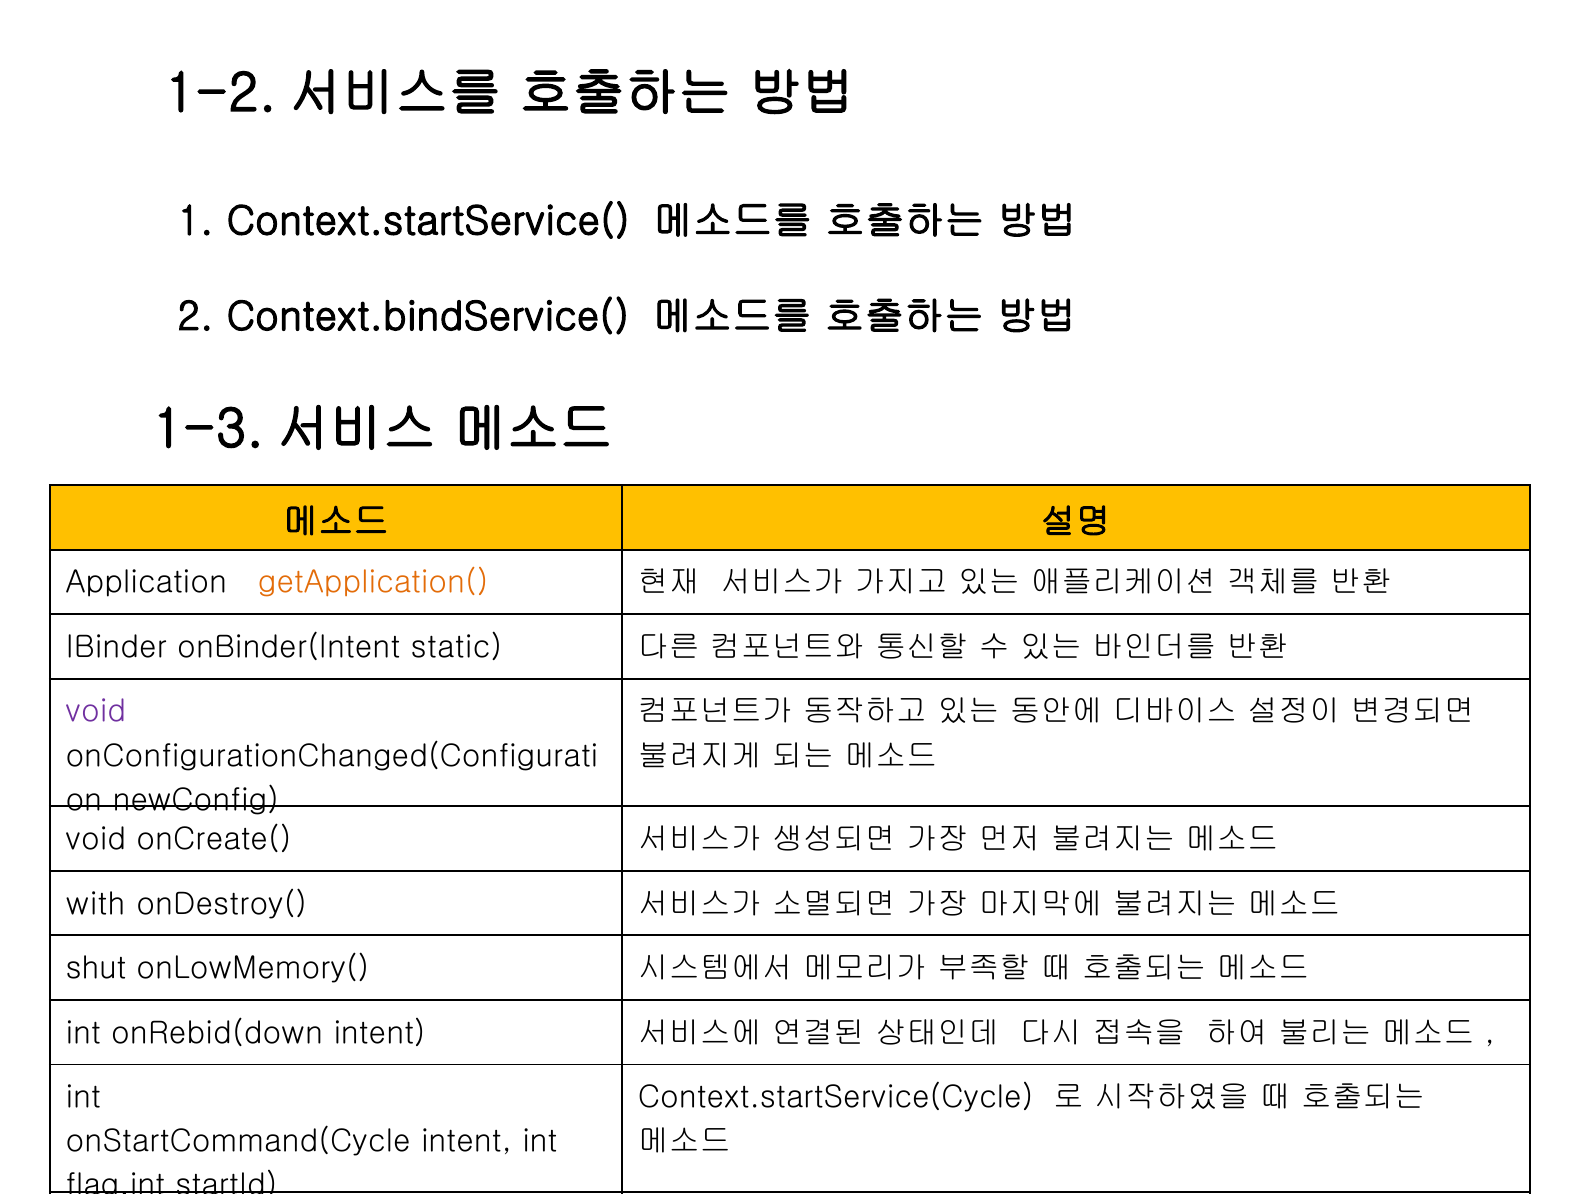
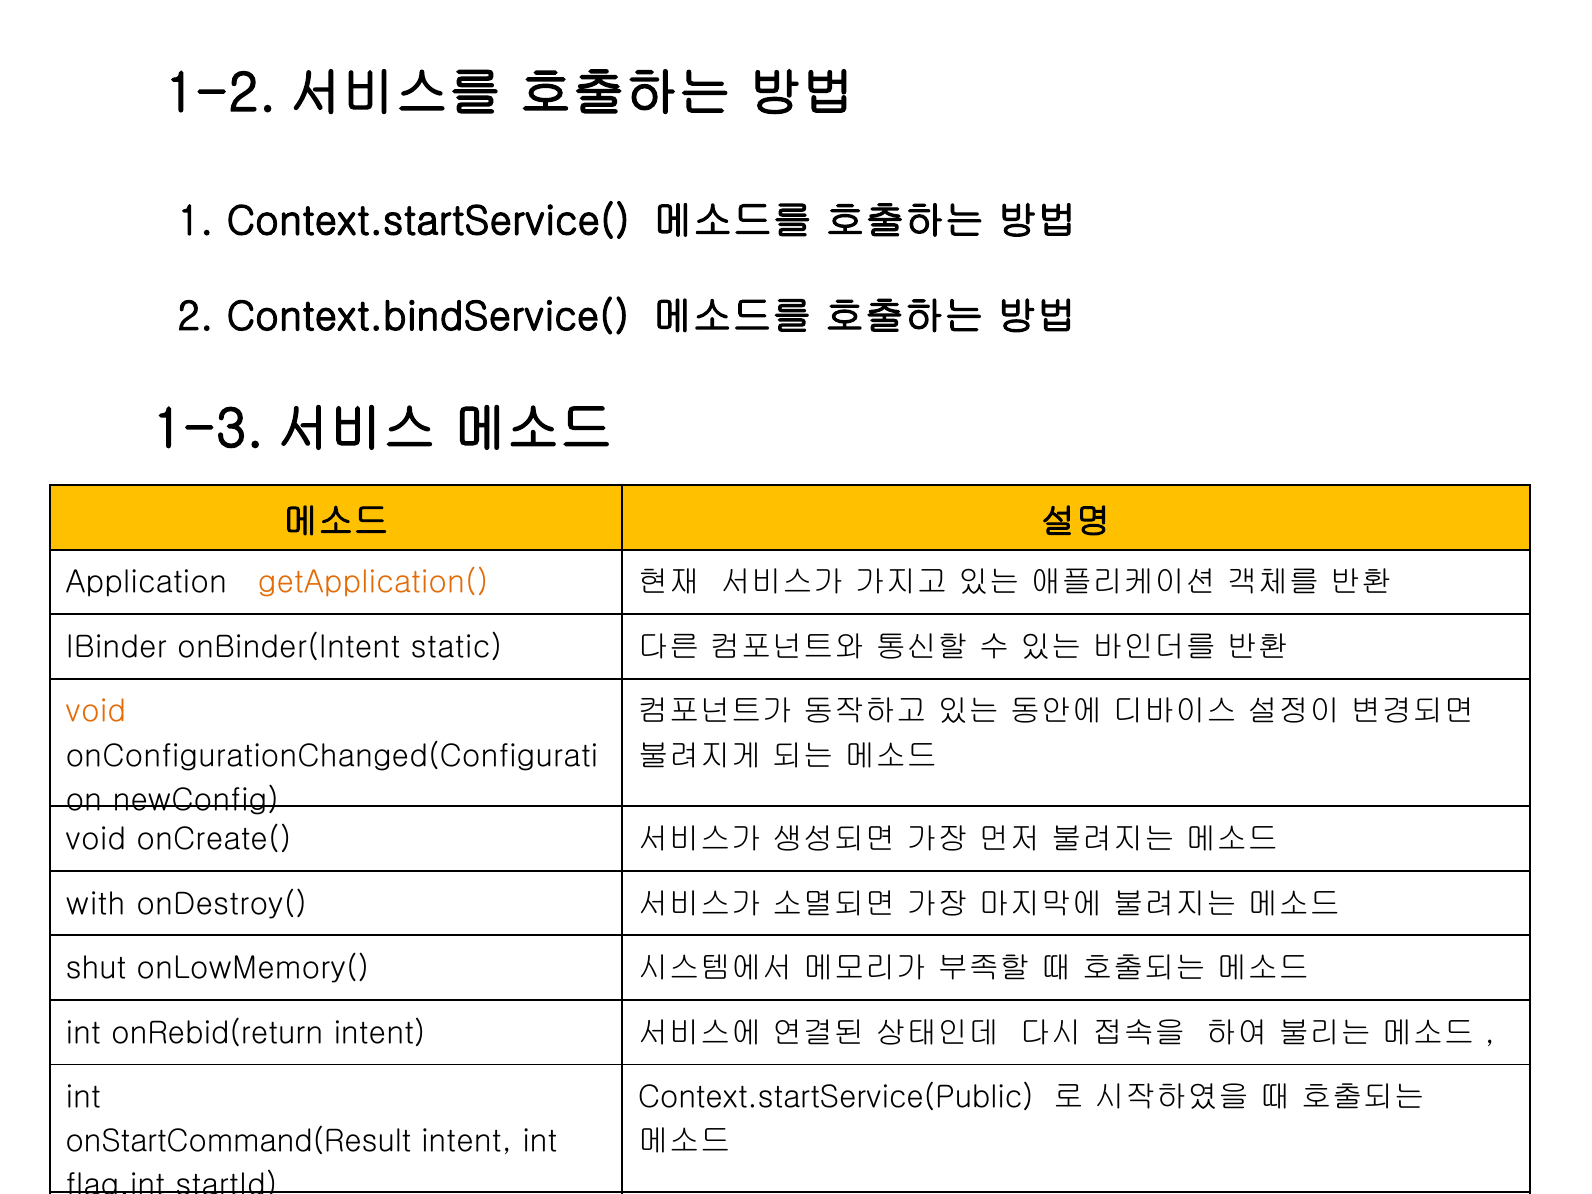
void at (96, 712) colour: purple -> orange
onRebid(down: onRebid(down -> onRebid(return
Context.startService(Cycle: Context.startService(Cycle -> Context.startService(Public
onStartCommand(Cycle: onStartCommand(Cycle -> onStartCommand(Result
